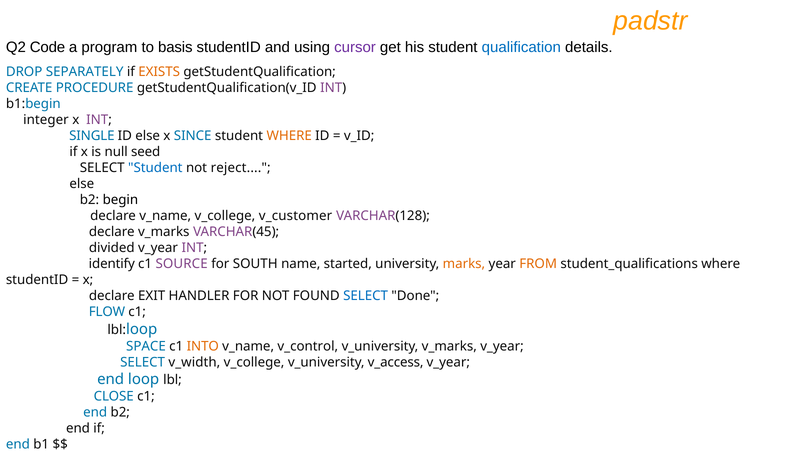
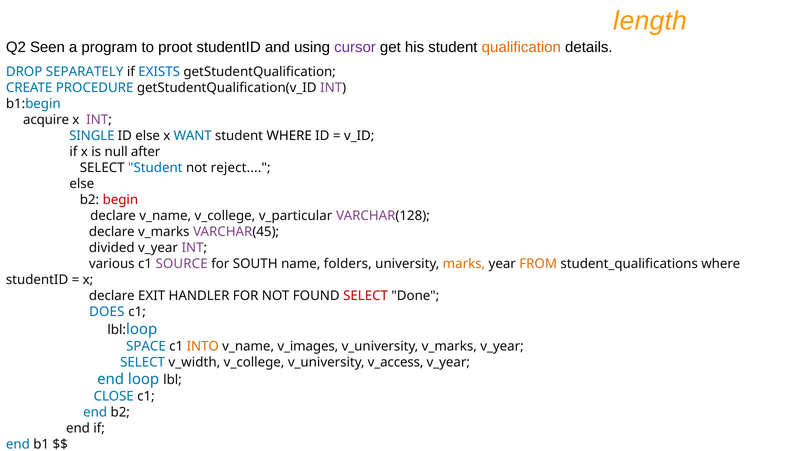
padstr: padstr -> length
Code: Code -> Seen
basis: basis -> proot
qualification colour: blue -> orange
EXISTS colour: orange -> blue
integer: integer -> acquire
SINCE: SINCE -> WANT
WHERE at (289, 136) colour: orange -> black
seed: seed -> after
begin colour: black -> red
v_customer: v_customer -> v_particular
identify: identify -> various
started: started -> folders
SELECT at (366, 296) colour: blue -> red
FLOW: FLOW -> DOES
v_control: v_control -> v_images
